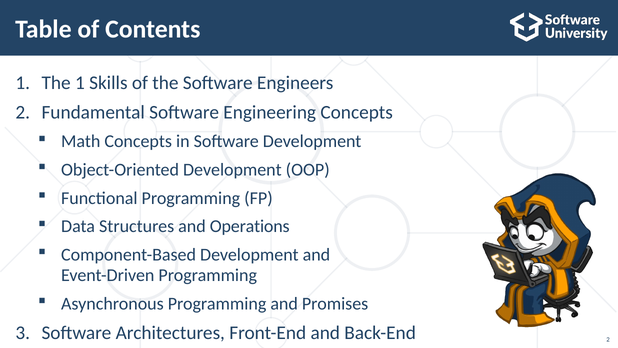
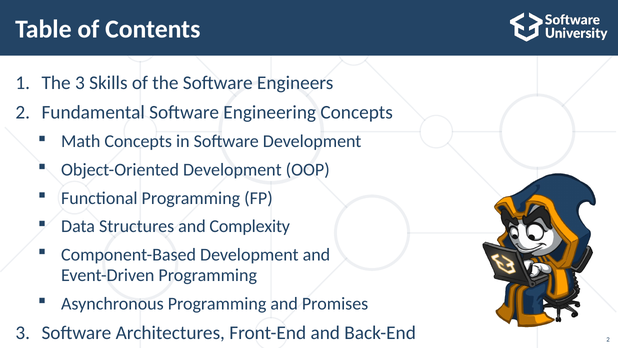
The 1: 1 -> 3
Operations: Operations -> Complexity
